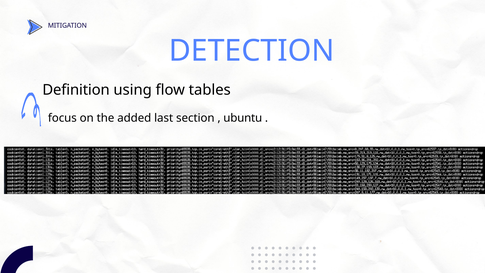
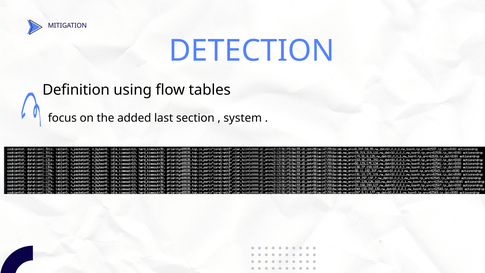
ubuntu: ubuntu -> system
